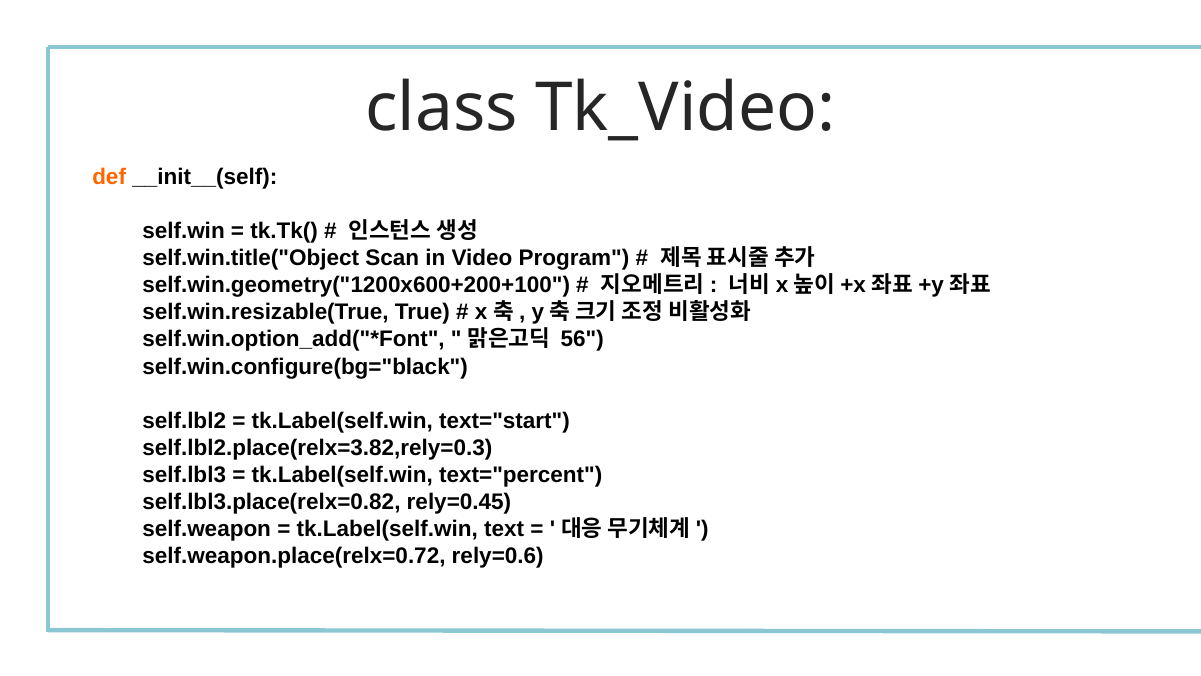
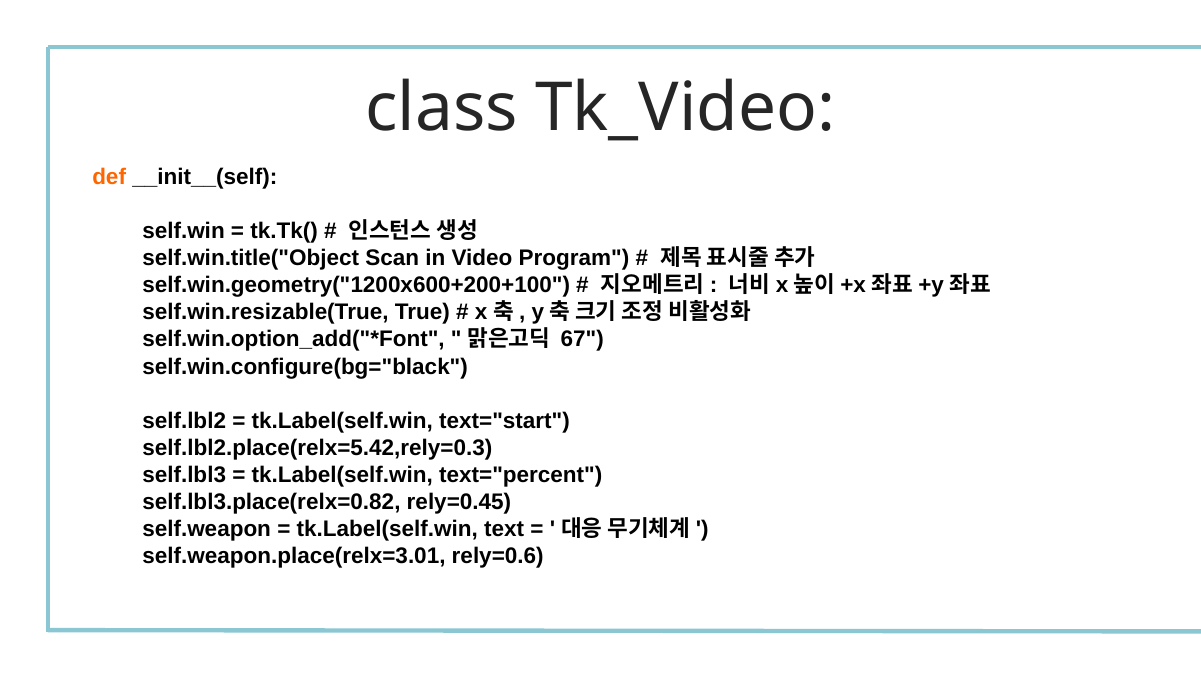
56: 56 -> 67
self.lbl2.place(relx=3.82,rely=0.3: self.lbl2.place(relx=3.82,rely=0.3 -> self.lbl2.place(relx=5.42,rely=0.3
self.weapon.place(relx=0.72: self.weapon.place(relx=0.72 -> self.weapon.place(relx=3.01
